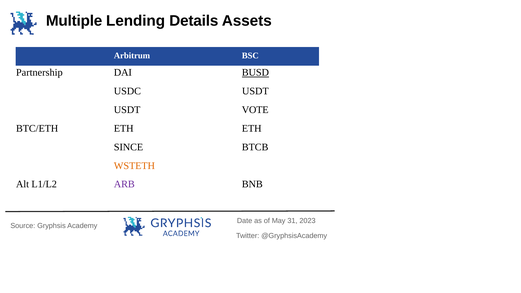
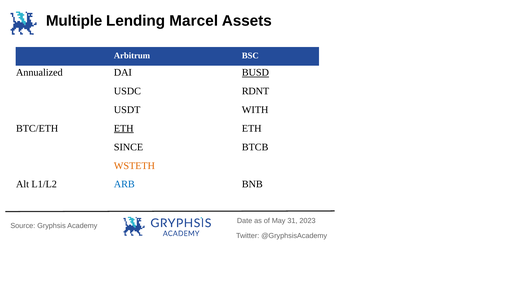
Details: Details -> Marcel
Partnership: Partnership -> Annualized
USDC USDT: USDT -> RDNT
VOTE: VOTE -> WITH
ETH at (124, 128) underline: none -> present
ARB colour: purple -> blue
